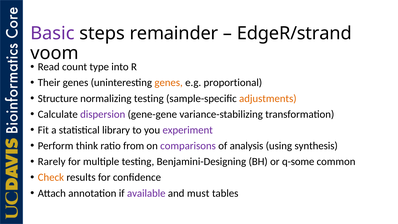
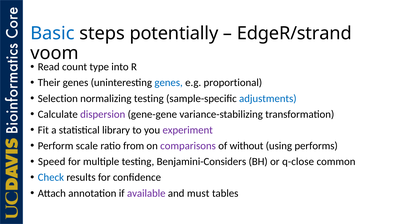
Basic colour: purple -> blue
remainder: remainder -> potentially
genes at (169, 83) colour: orange -> blue
Structure: Structure -> Selection
adjustments colour: orange -> blue
think: think -> scale
analysis: analysis -> without
synthesis: synthesis -> performs
Rarely: Rarely -> Speed
Benjamini-Designing: Benjamini-Designing -> Benjamini-Considers
q-some: q-some -> q-close
Check colour: orange -> blue
